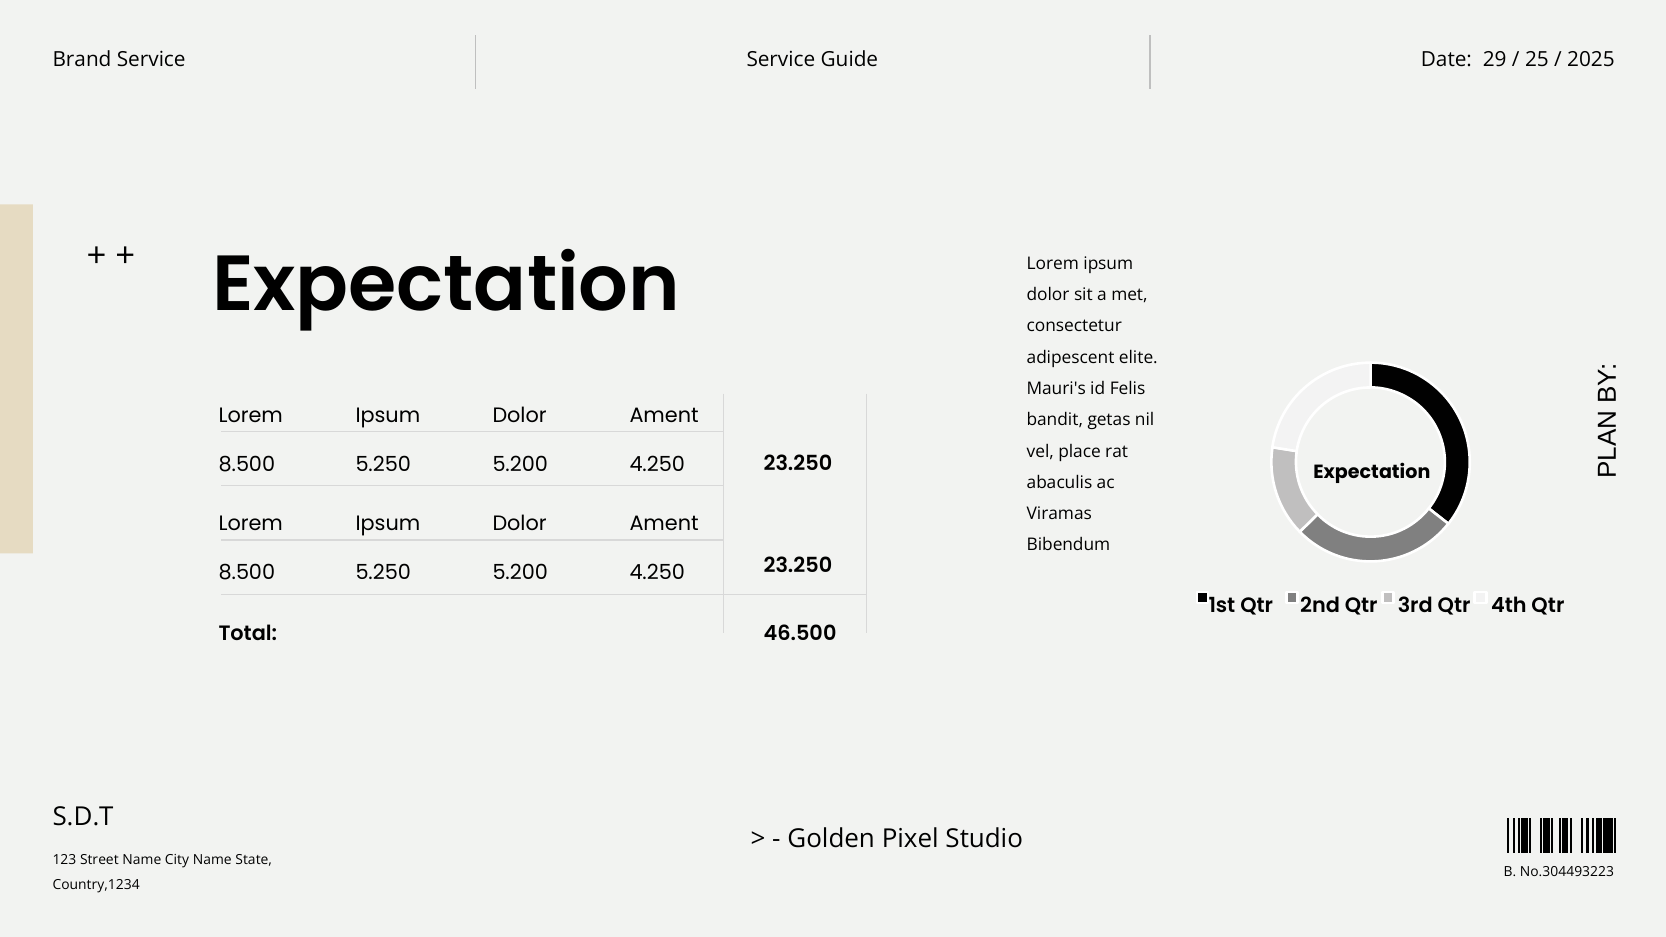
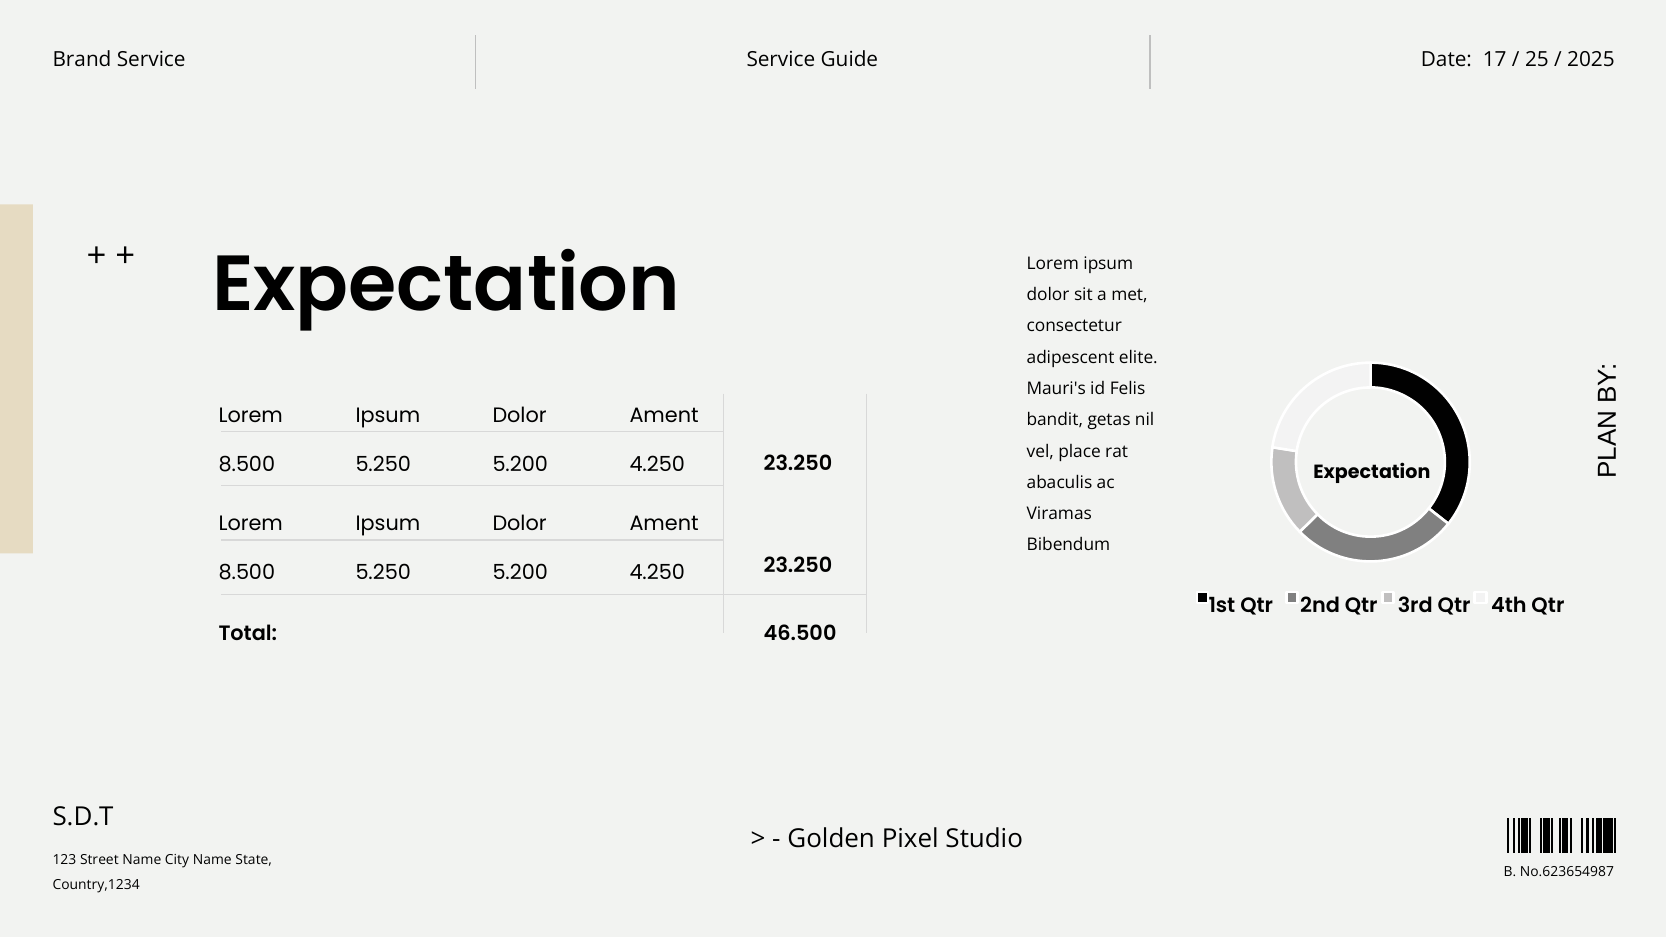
29: 29 -> 17
No.304493223: No.304493223 -> No.623654987
